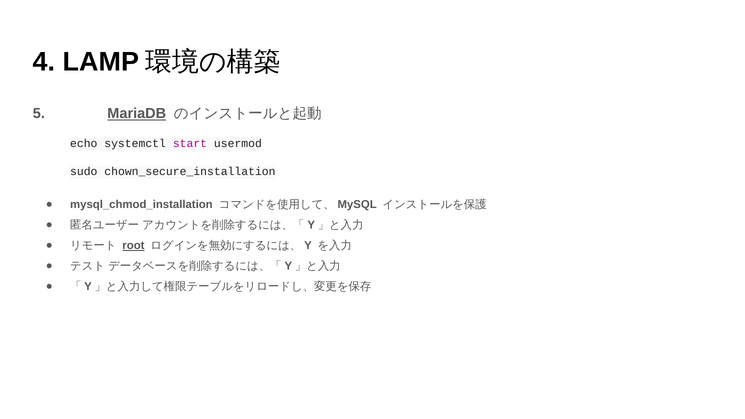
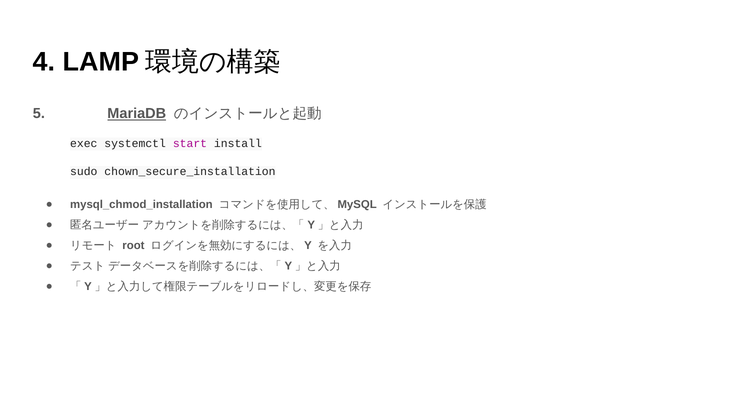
echo: echo -> exec
usermod: usermod -> install
root underline: present -> none
